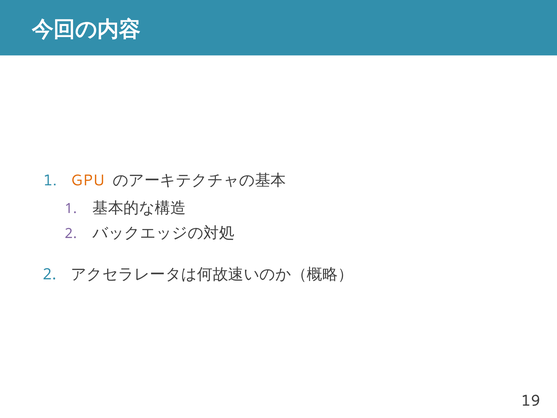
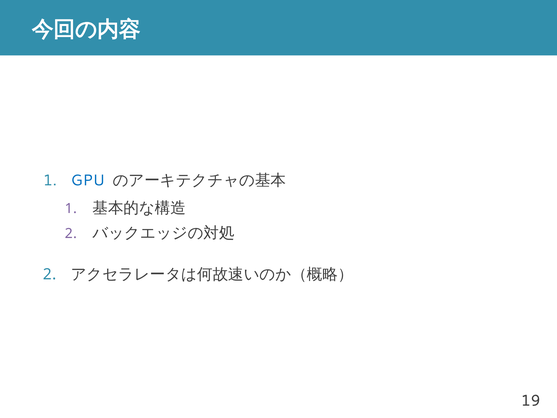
GPU colour: orange -> blue
